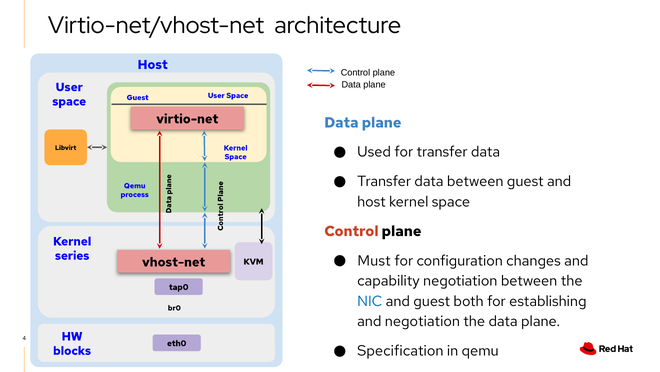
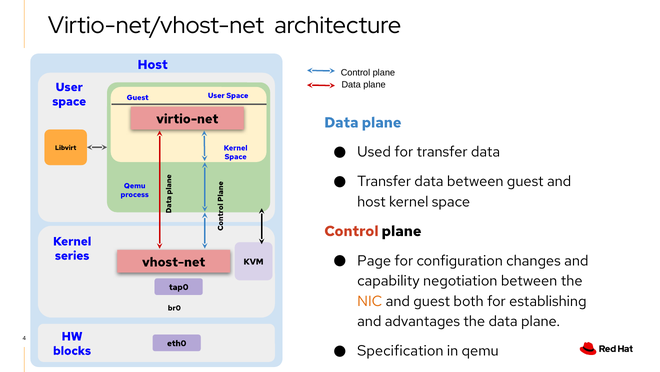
Must: Must -> Page
NIC colour: blue -> orange
and negotiation: negotiation -> advantages
